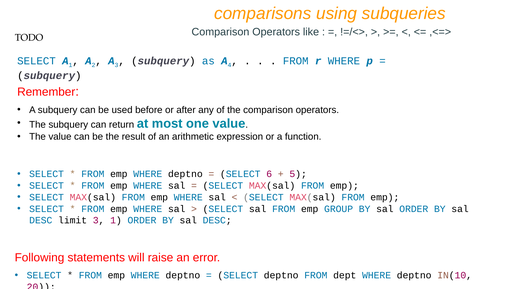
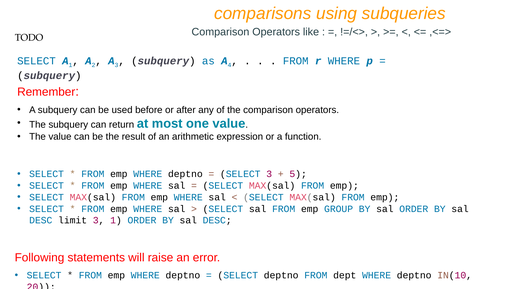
SELECT 6: 6 -> 3
